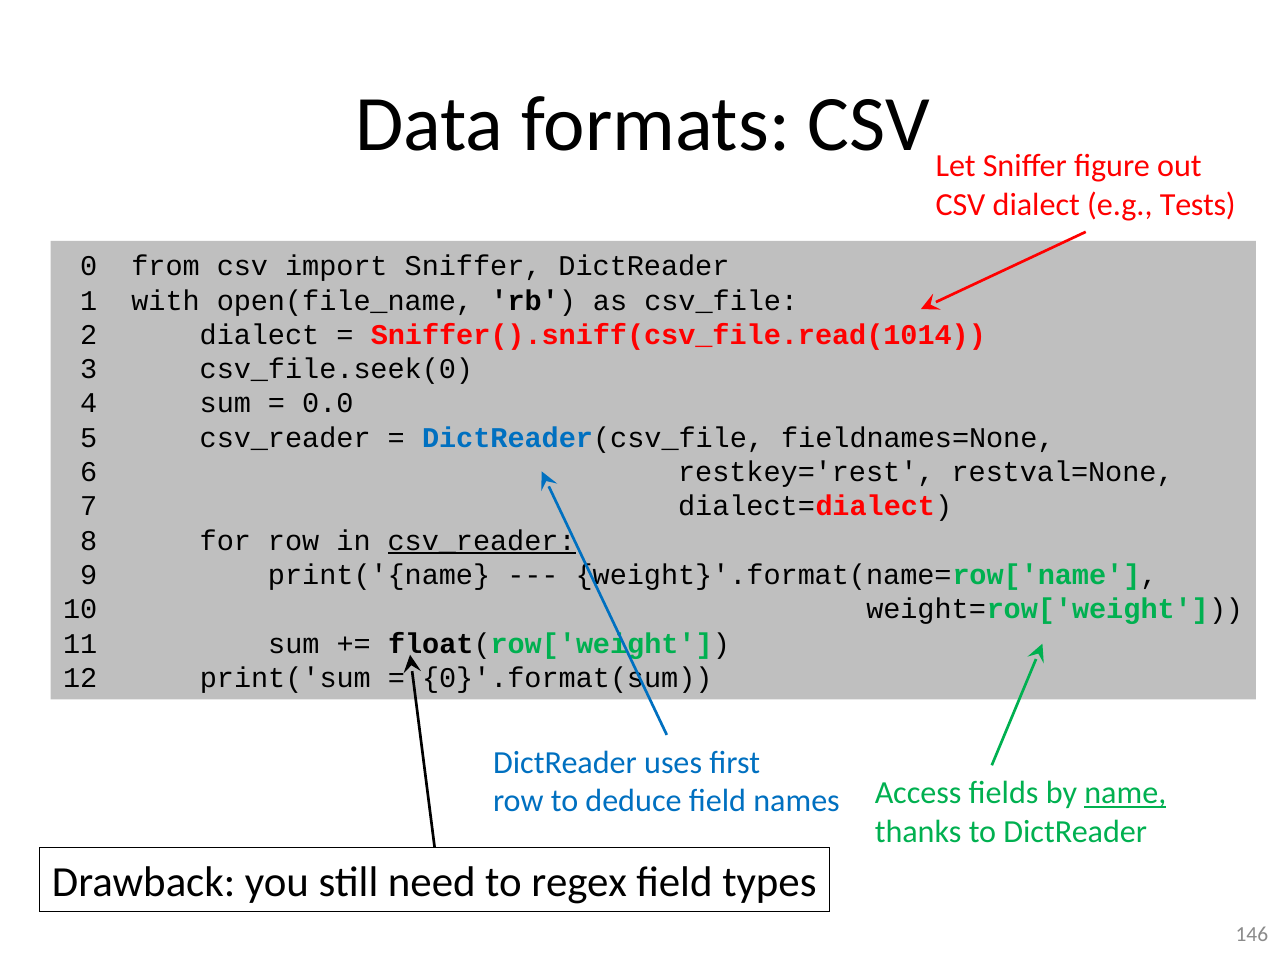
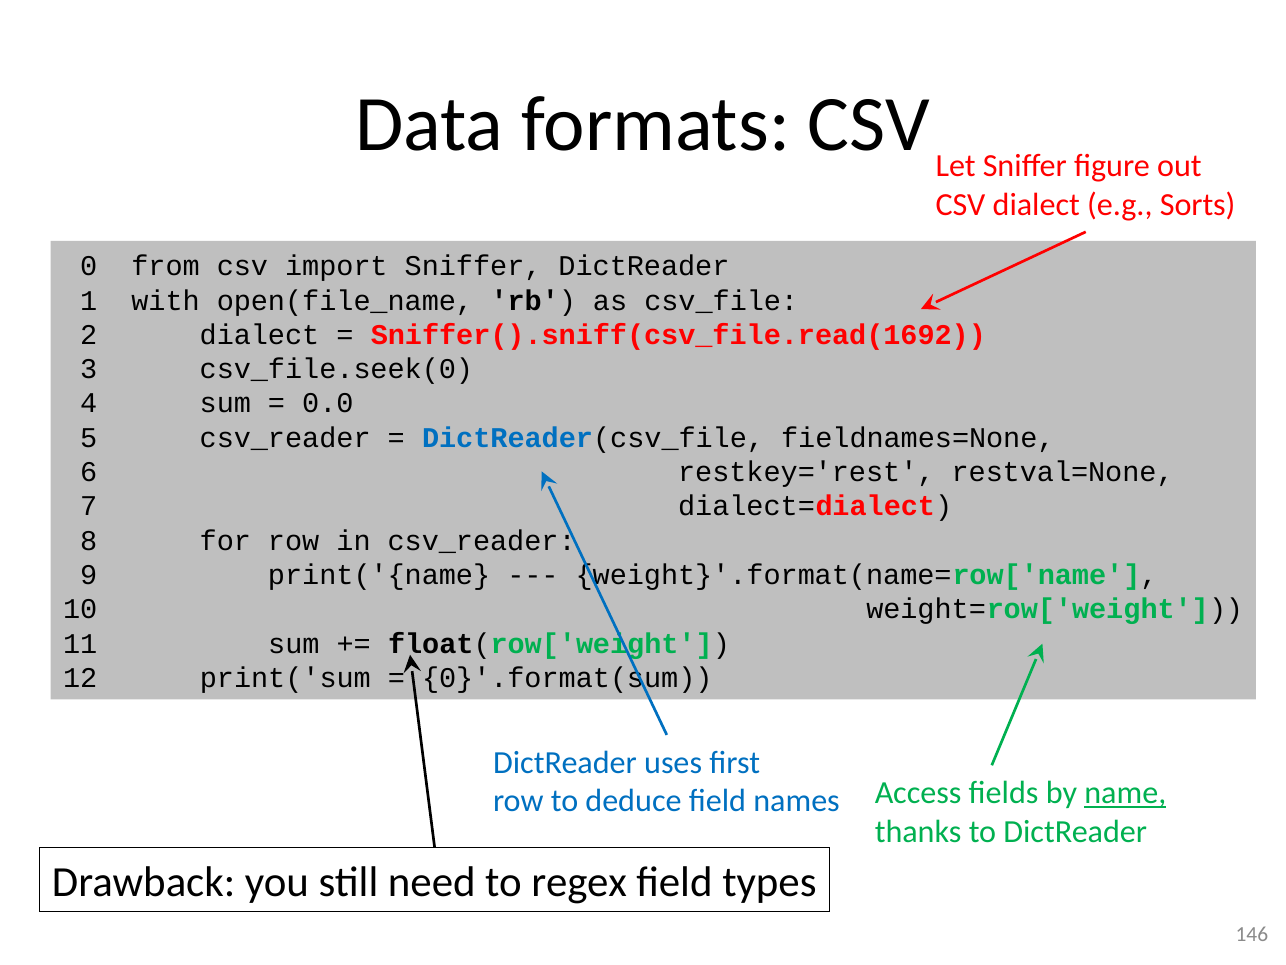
Tests: Tests -> Sorts
Sniffer().sniff(csv_file.read(1014: Sniffer().sniff(csv_file.read(1014 -> Sniffer().sniff(csv_file.read(1692
csv_reader at (482, 540) underline: present -> none
